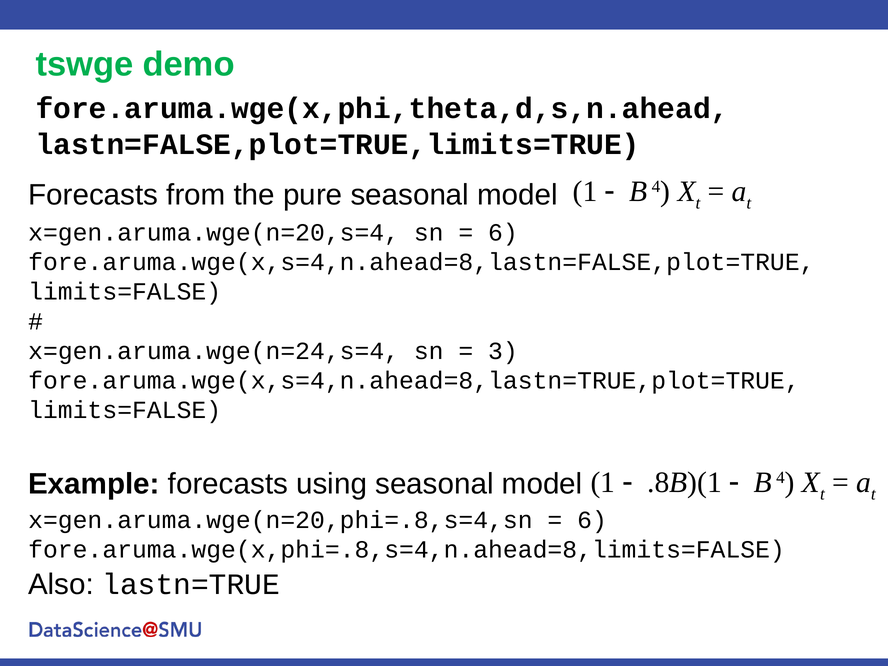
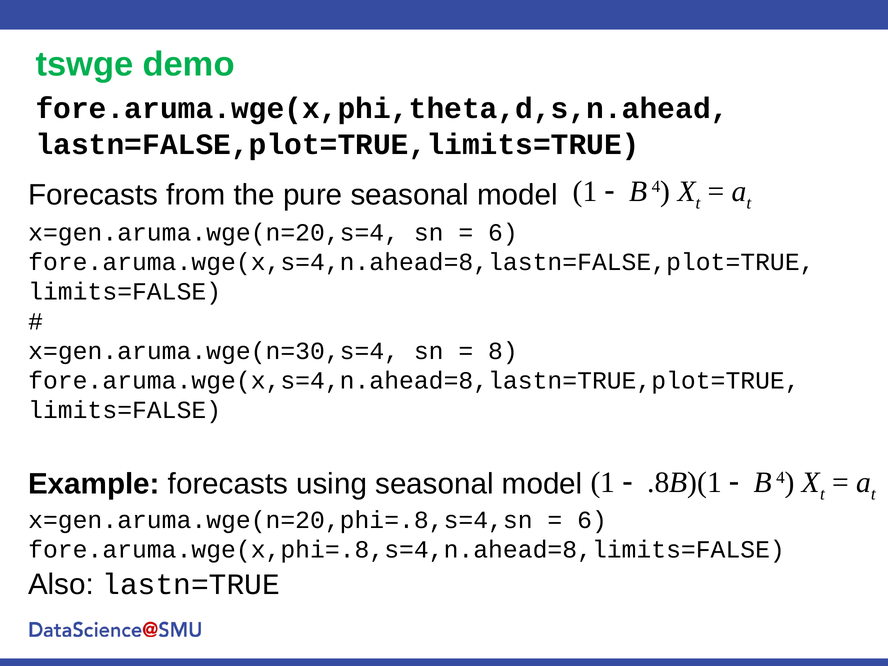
x=gen.aruma.wge(n=24,s=4: x=gen.aruma.wge(n=24,s=4 -> x=gen.aruma.wge(n=30,s=4
3: 3 -> 8
